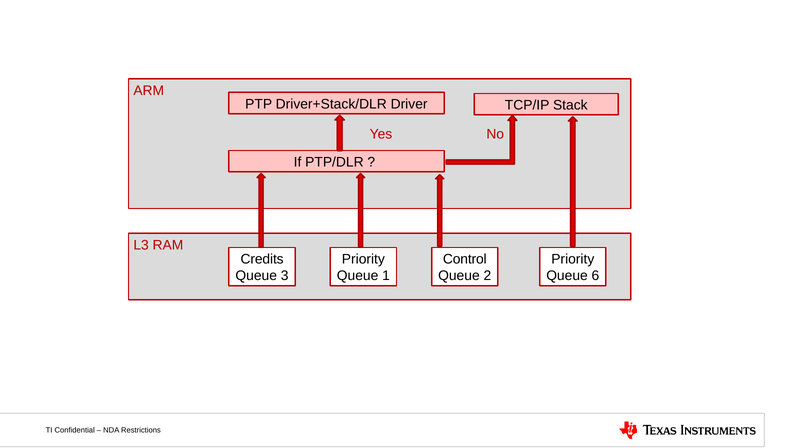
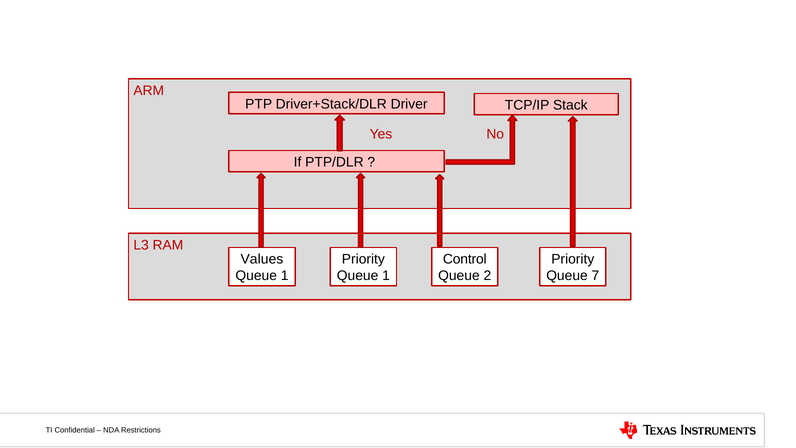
Credits: Credits -> Values
3 at (285, 276): 3 -> 1
6: 6 -> 7
